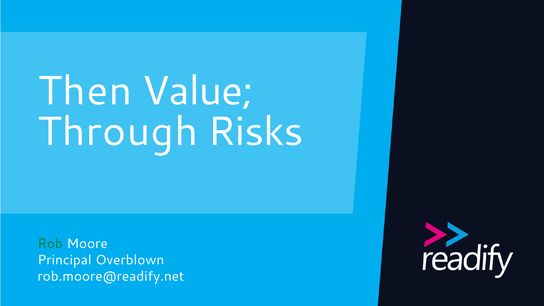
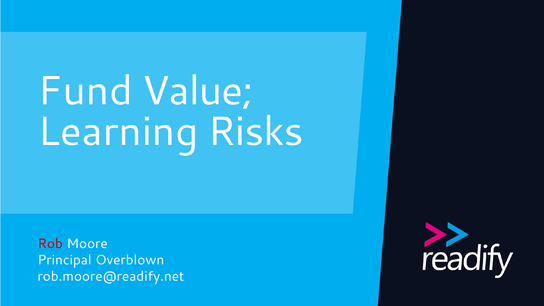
Then: Then -> Fund
Through: Through -> Learning
Rob colour: green -> red
